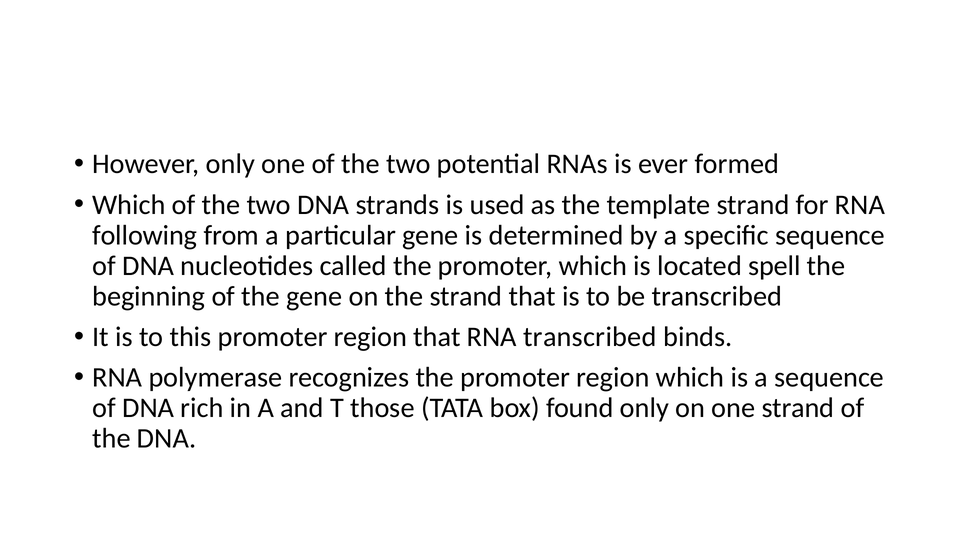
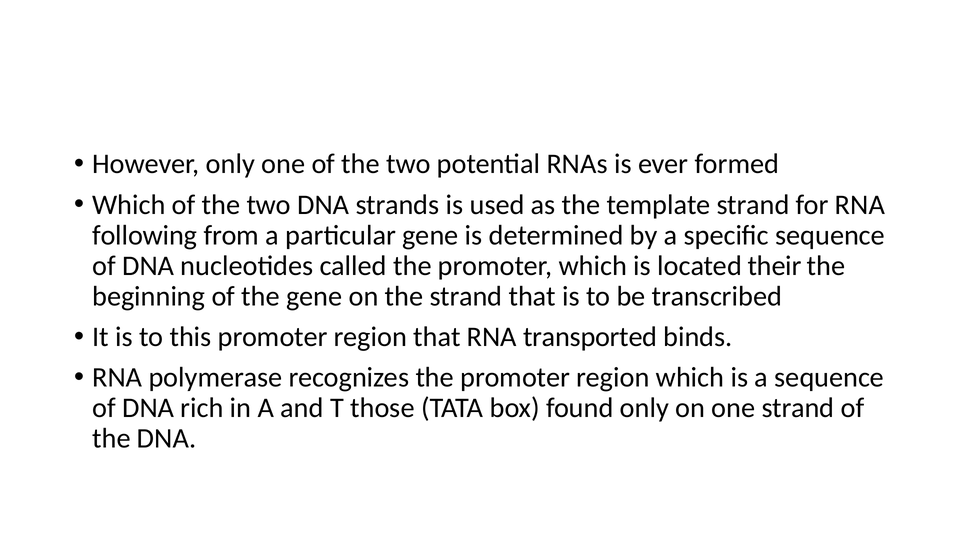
spell: spell -> their
RNA transcribed: transcribed -> transported
